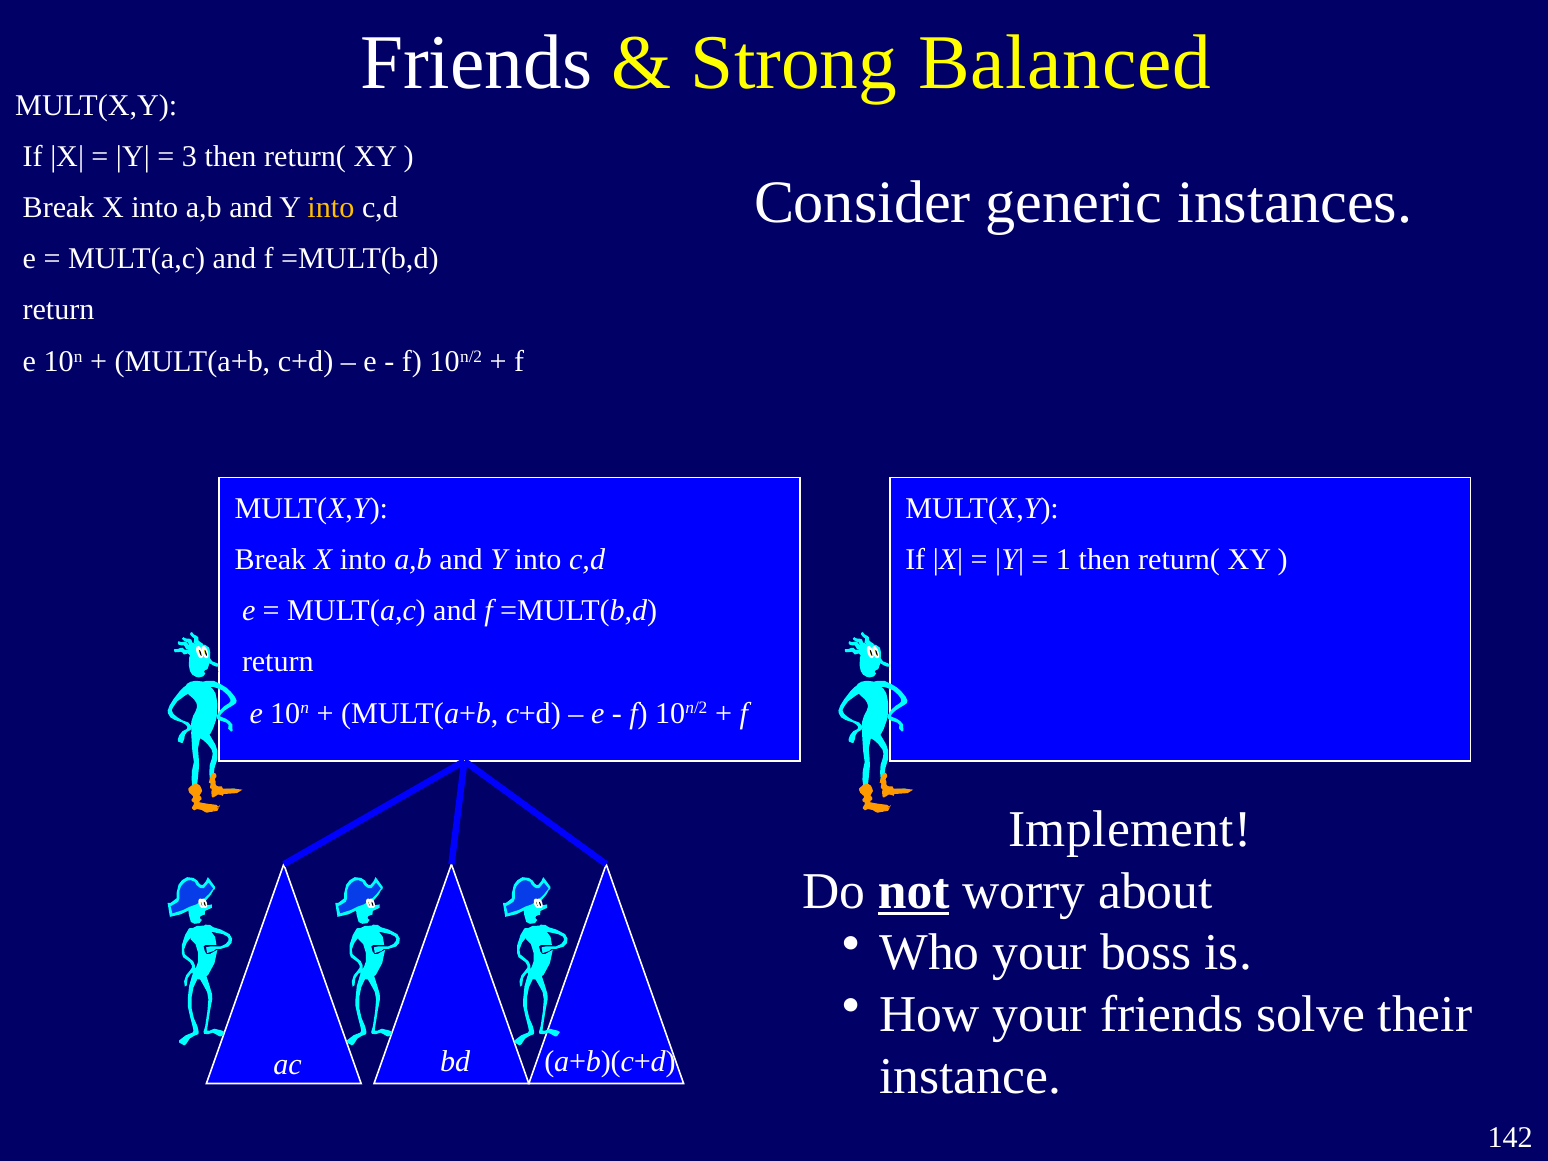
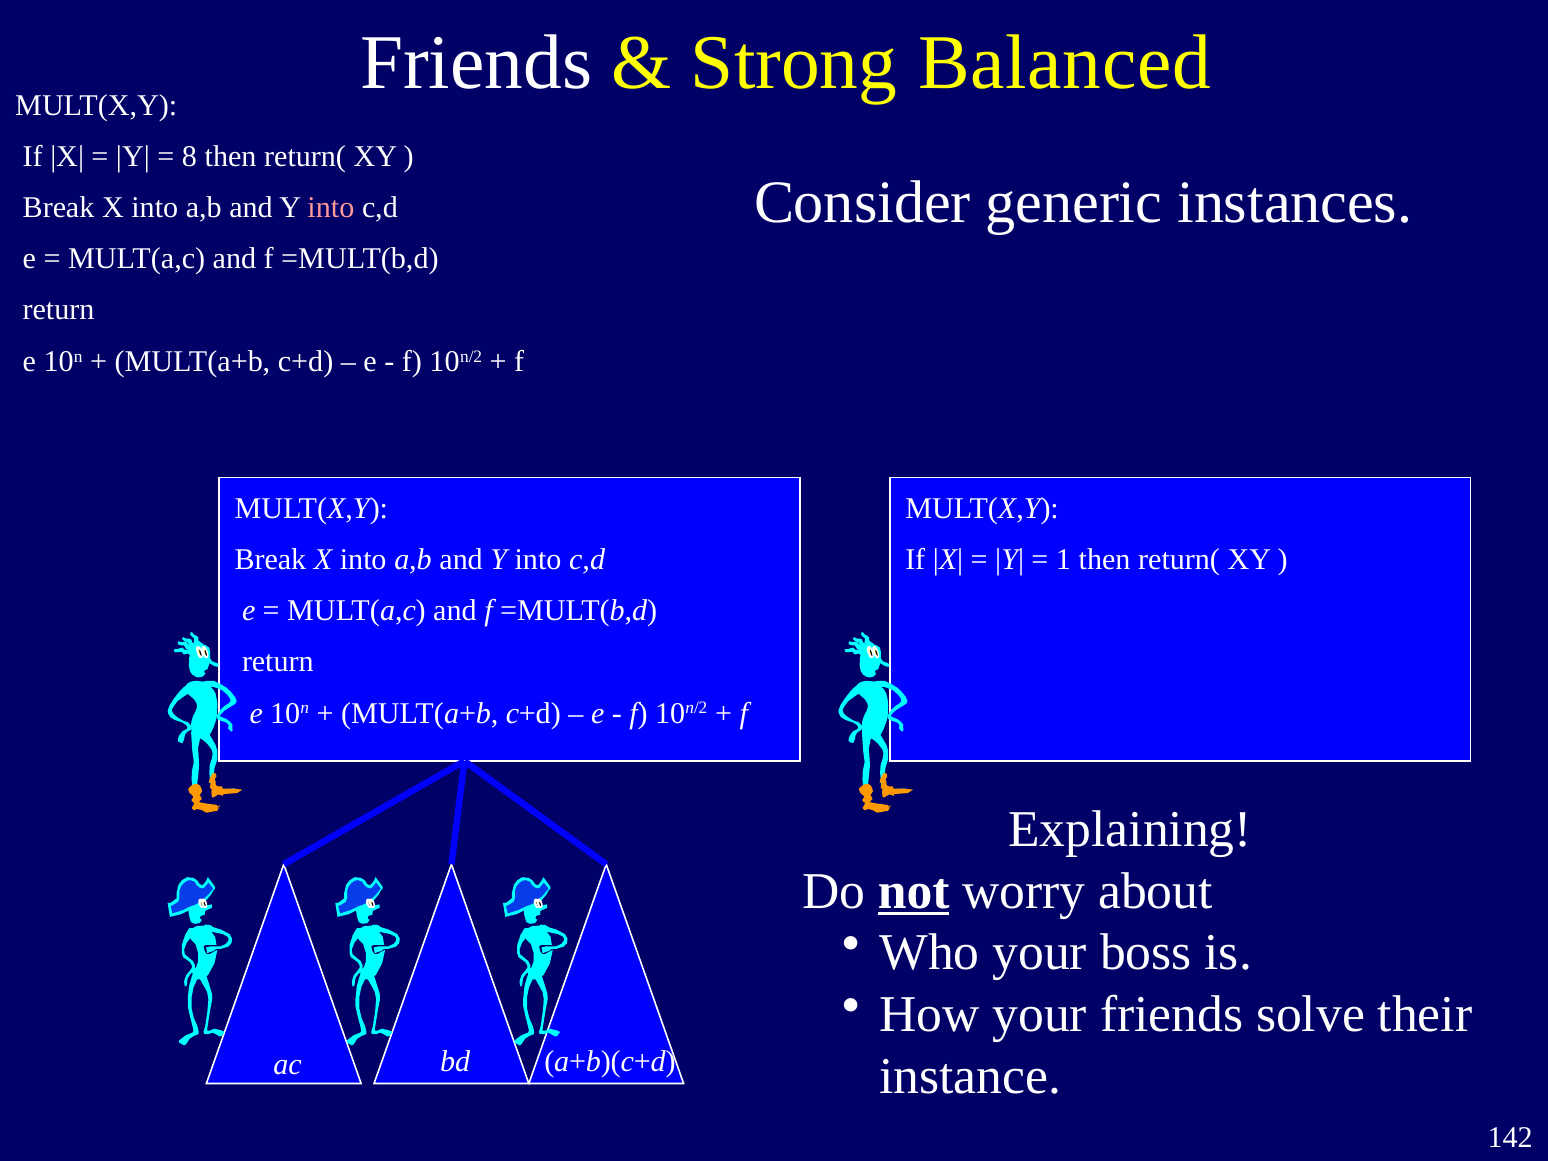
3: 3 -> 8
into at (331, 208) colour: yellow -> pink
Implement: Implement -> Explaining
